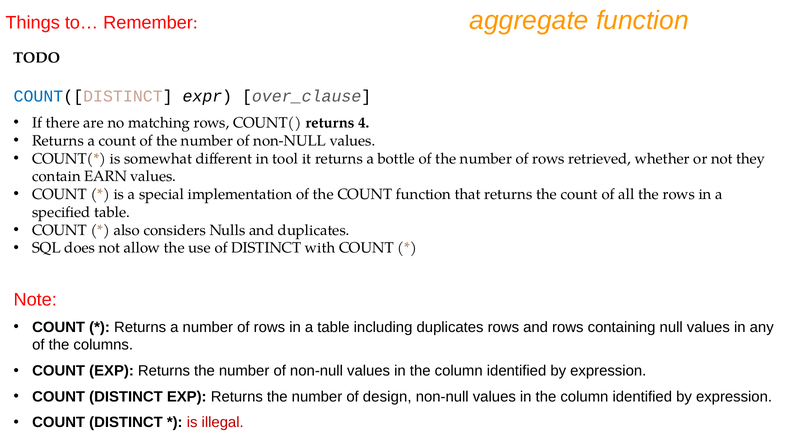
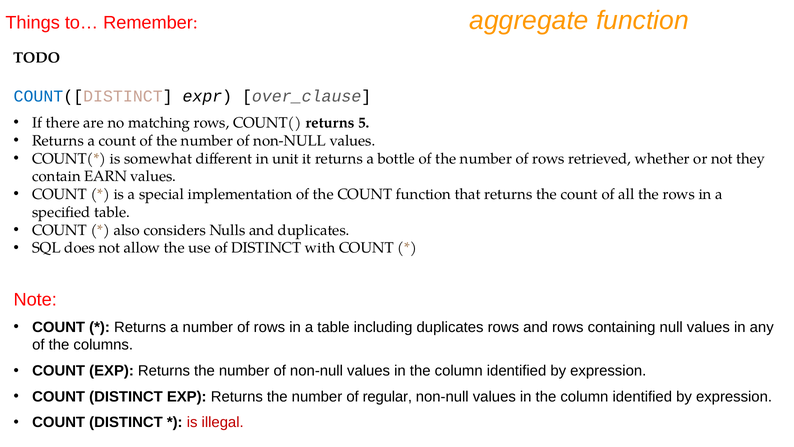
4: 4 -> 5
tool: tool -> unit
design: design -> regular
